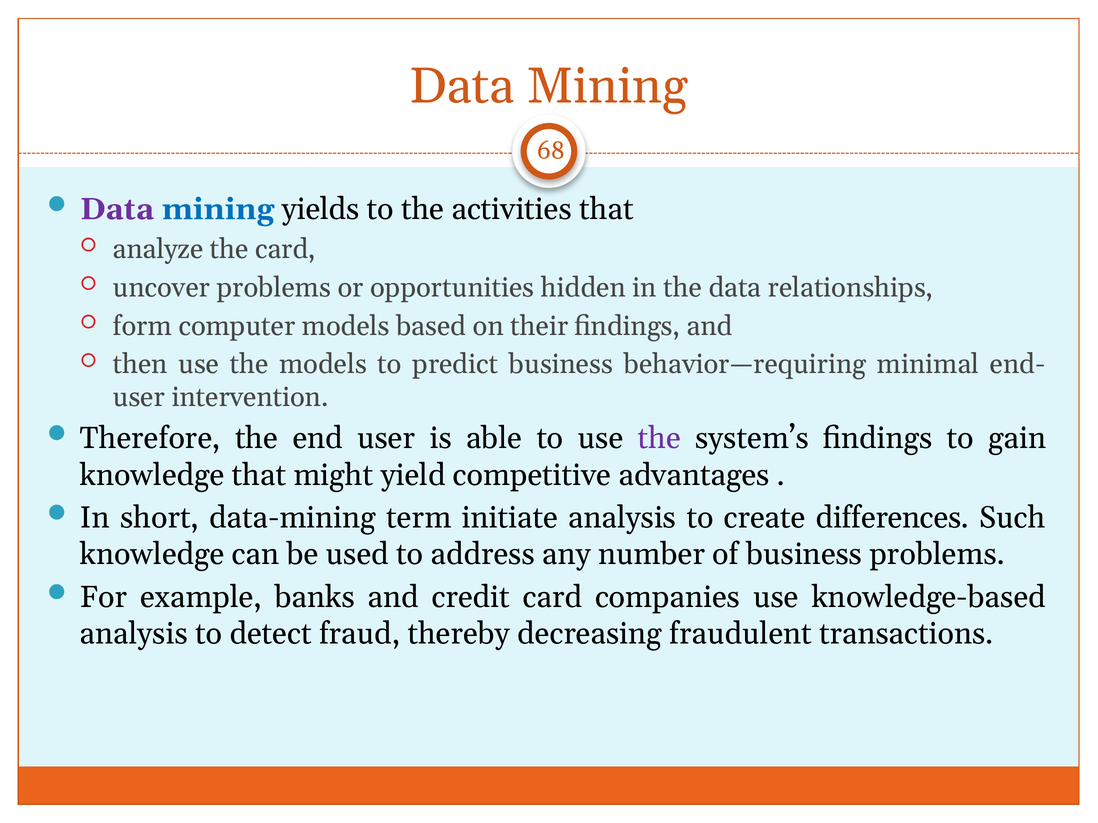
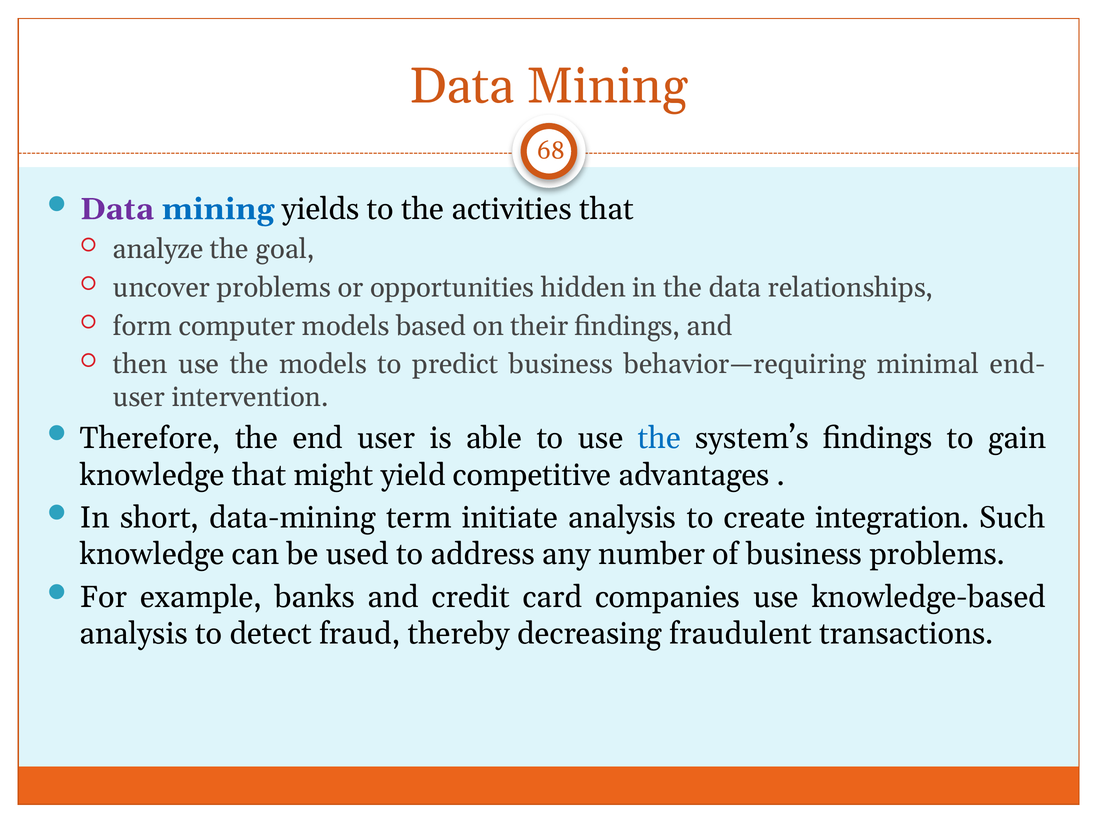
the card: card -> goal
the at (659, 439) colour: purple -> blue
differences: differences -> integration
